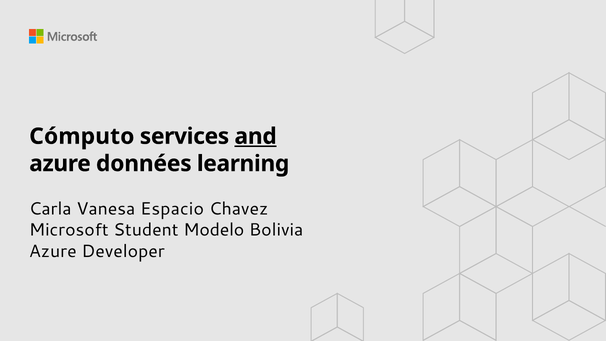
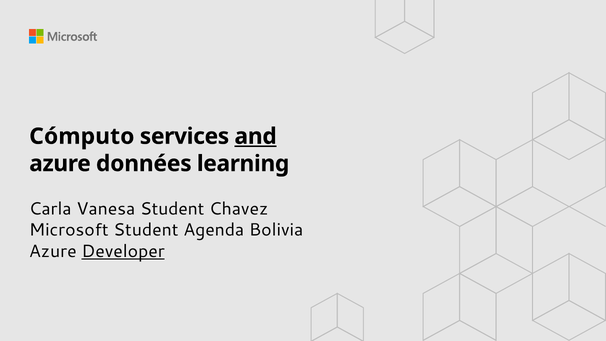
Vanesa Espacio: Espacio -> Student
Modelo: Modelo -> Agenda
Developer underline: none -> present
